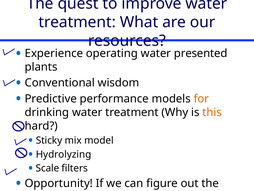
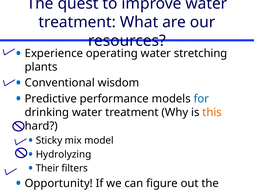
presented: presented -> stretching
for colour: orange -> blue
Scale: Scale -> Their
